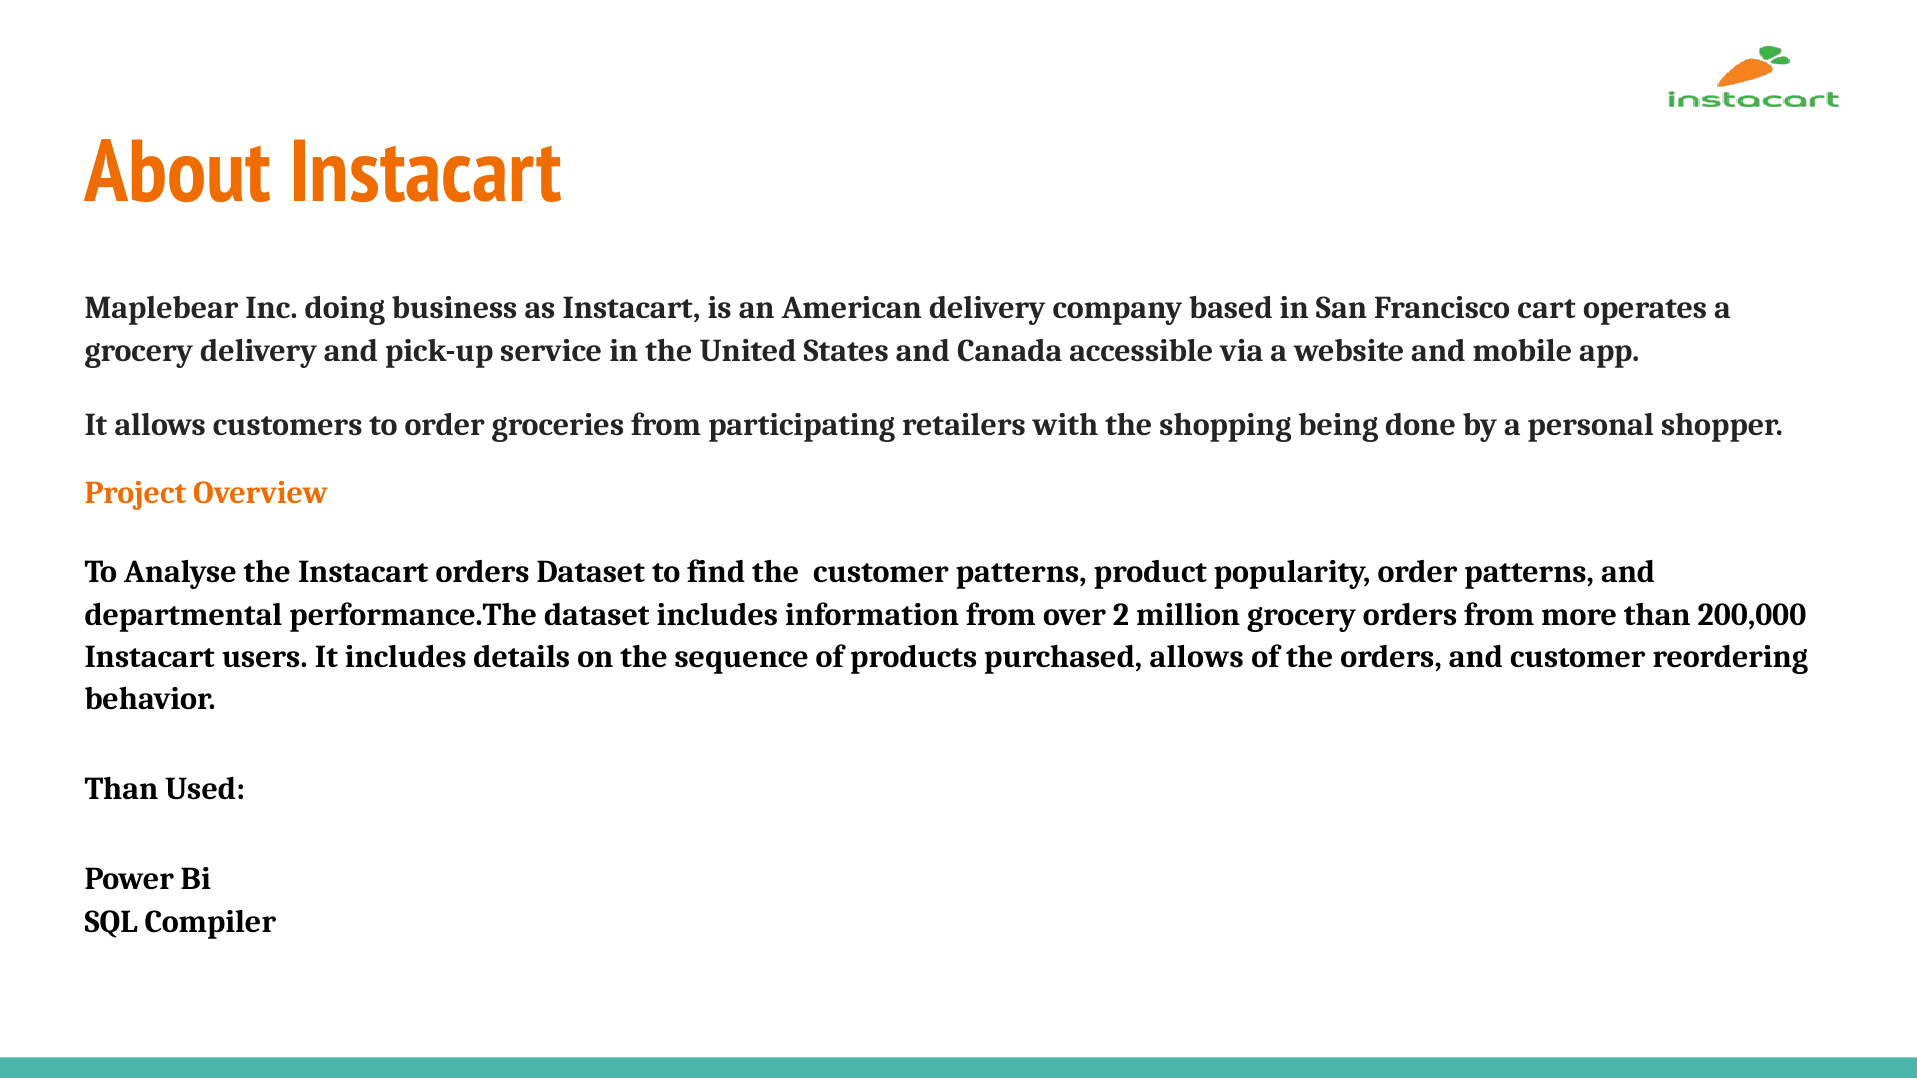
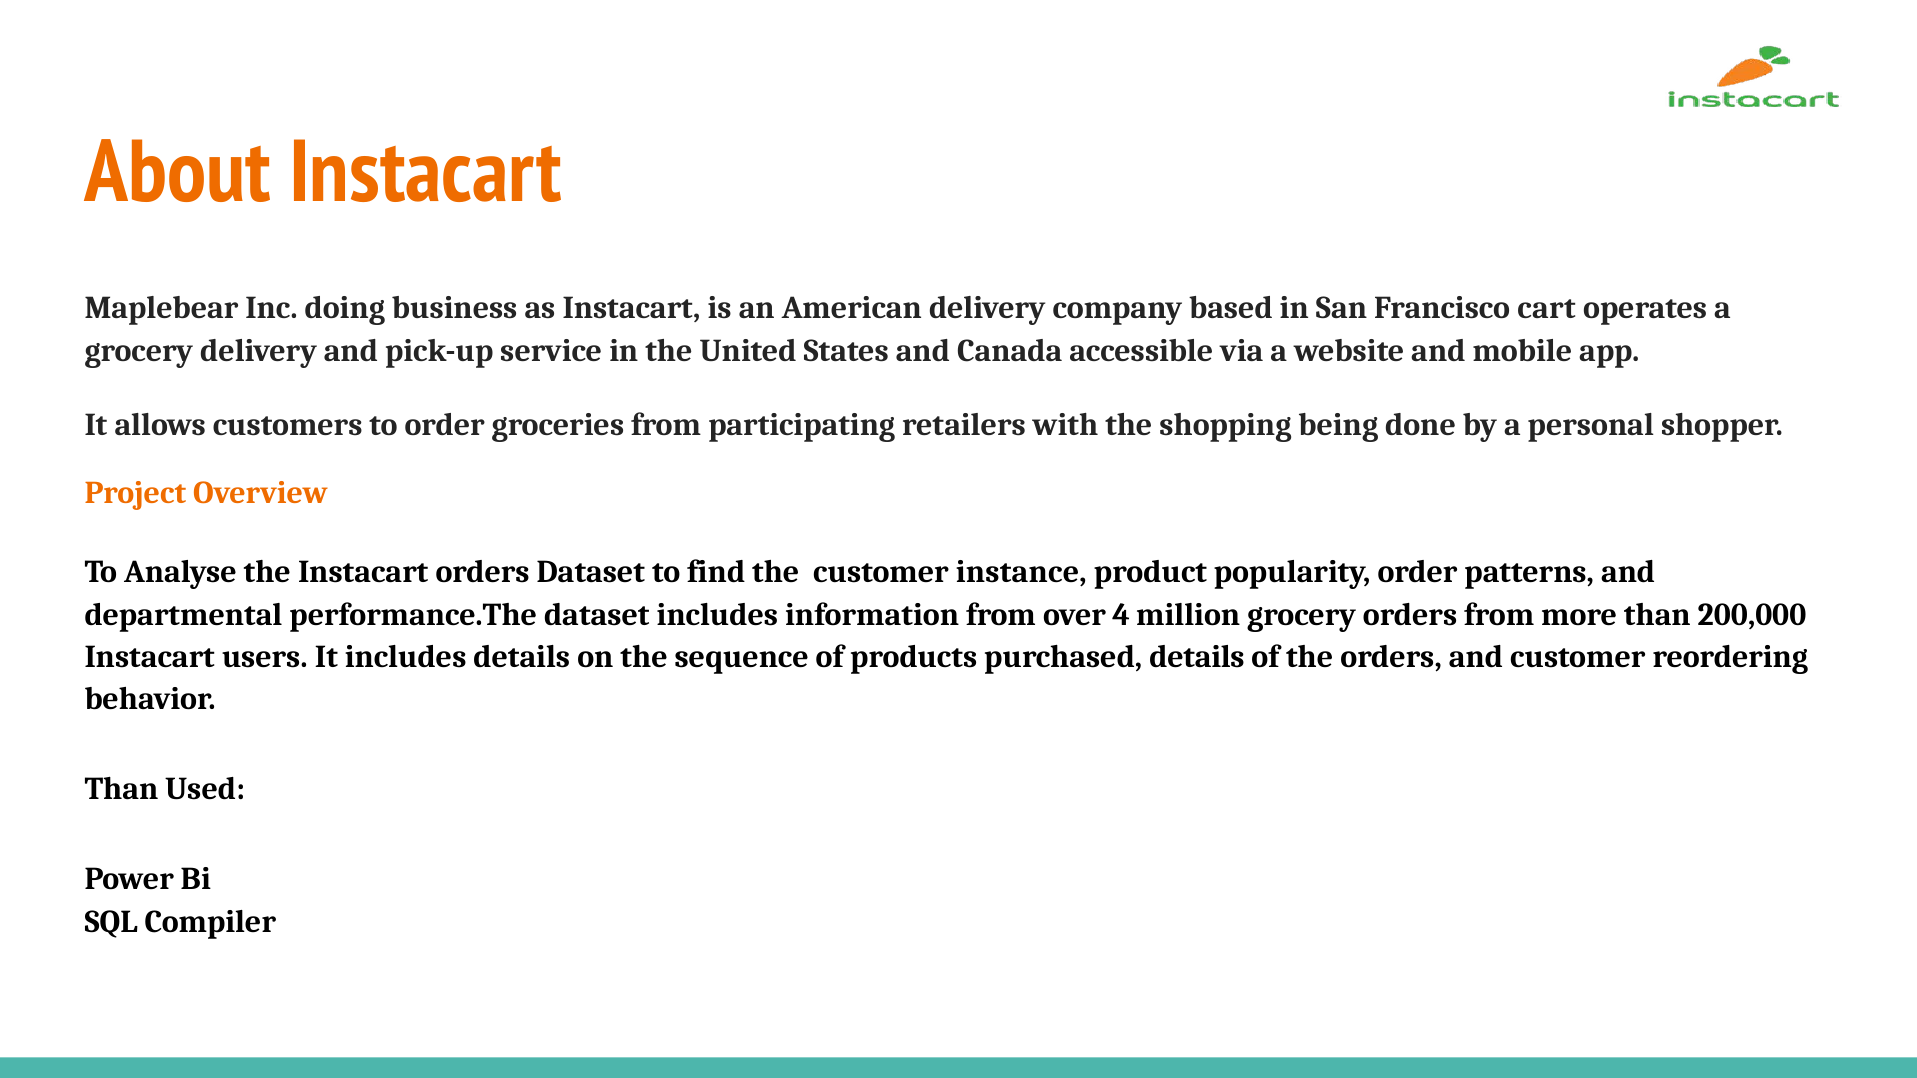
customer patterns: patterns -> instance
2: 2 -> 4
purchased allows: allows -> details
